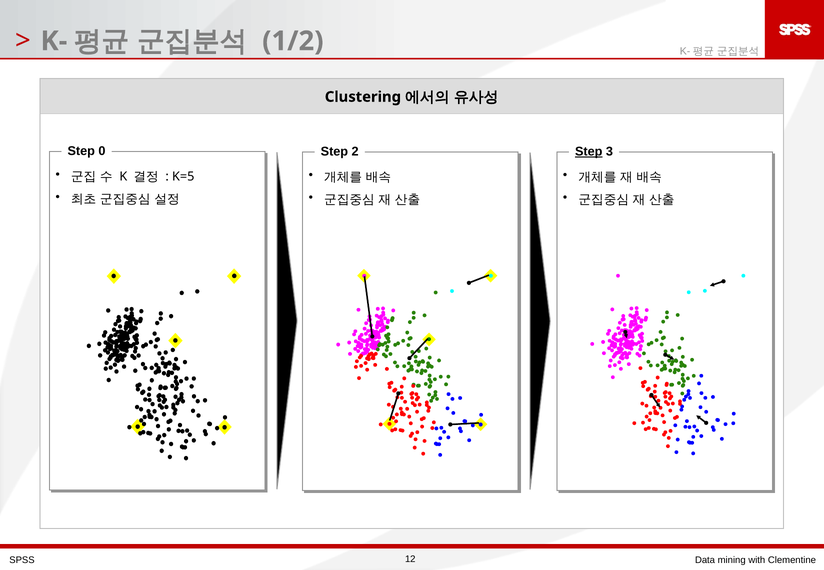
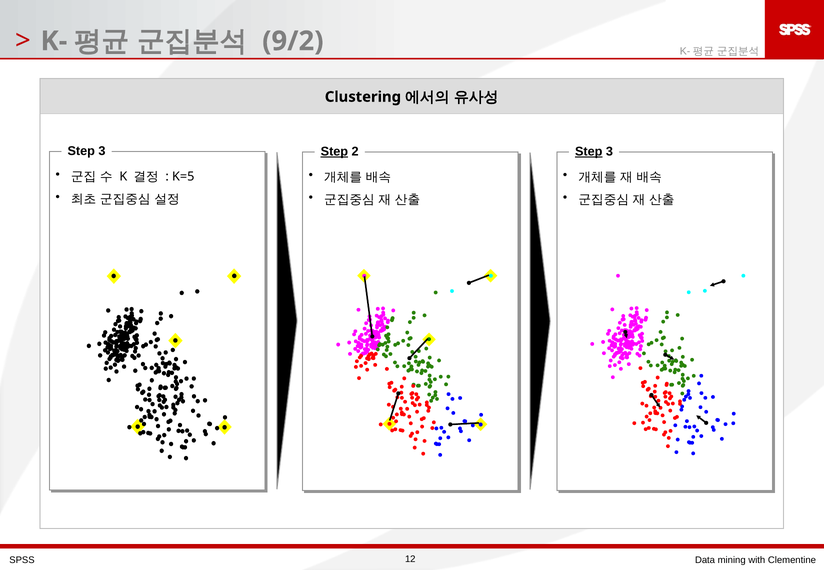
1/2: 1/2 -> 9/2
0 at (102, 151): 0 -> 3
Step at (334, 152) underline: none -> present
